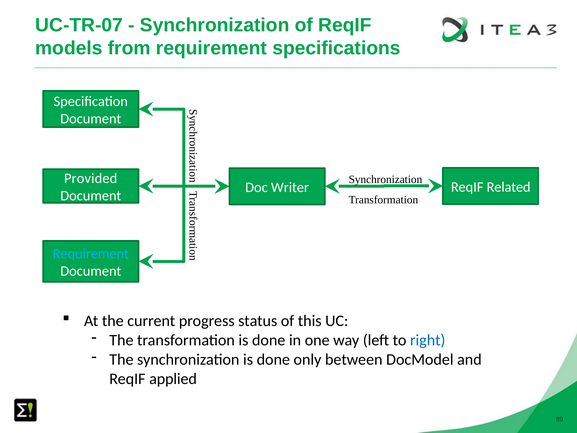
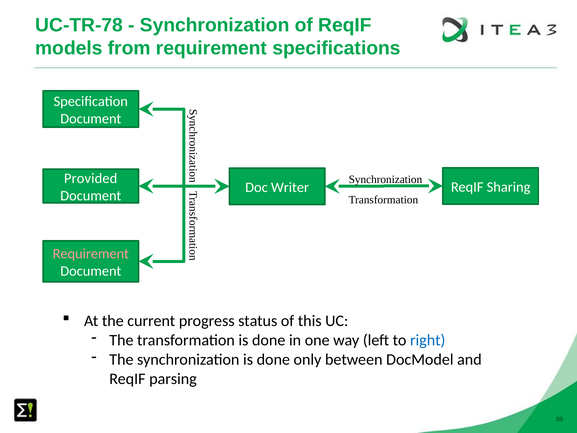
UC-TR-07: UC-TR-07 -> UC-TR-78
Related: Related -> Sharing
Requirement at (91, 254) colour: light blue -> pink
applied: applied -> parsing
